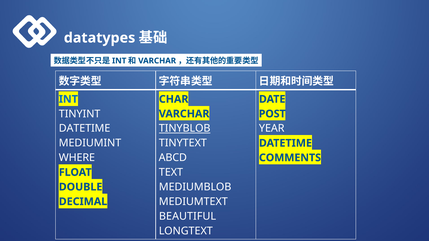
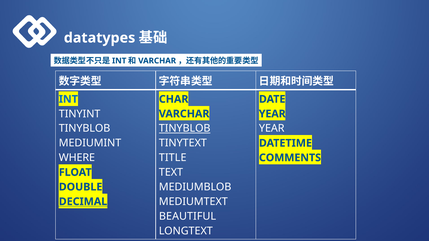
POST at (272, 114): POST -> YEAR
DATETIME at (85, 129): DATETIME -> TINYBLOB
ABCD: ABCD -> TITLE
DECIMAL underline: none -> present
